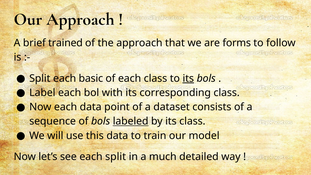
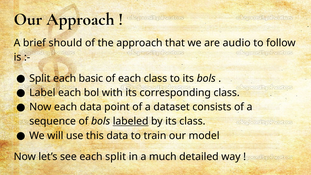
trained: trained -> should
forms: forms -> audio
its at (188, 78) underline: present -> none
